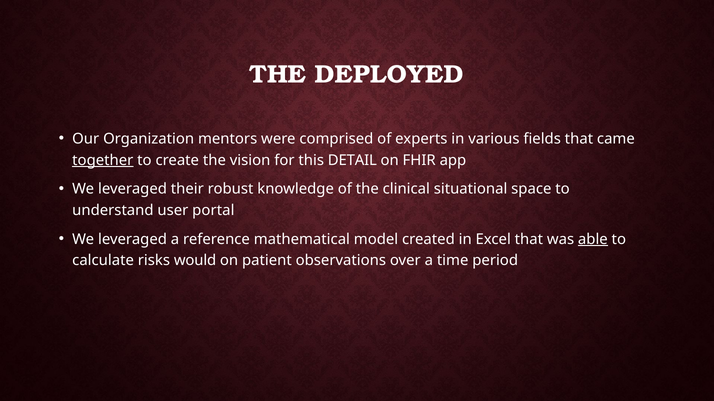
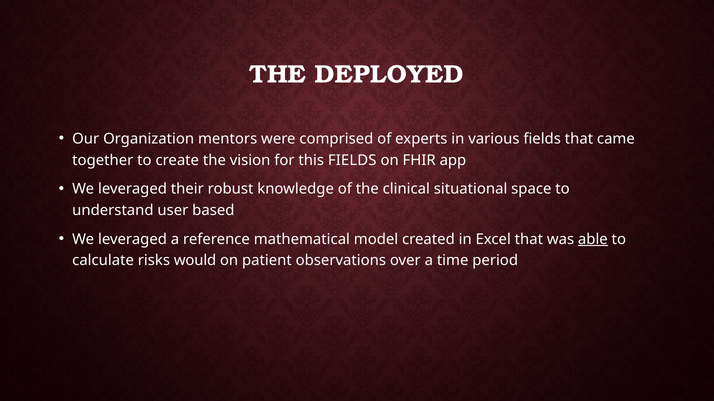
together underline: present -> none
this DETAIL: DETAIL -> FIELDS
portal: portal -> based
